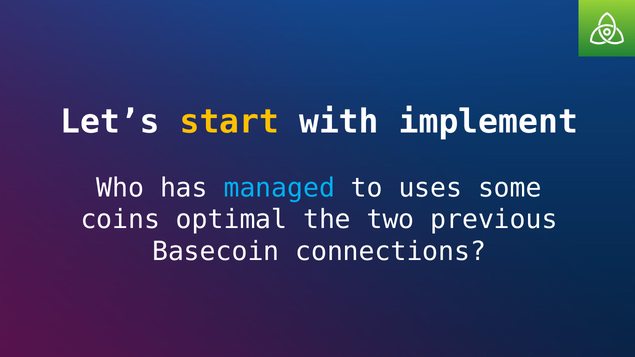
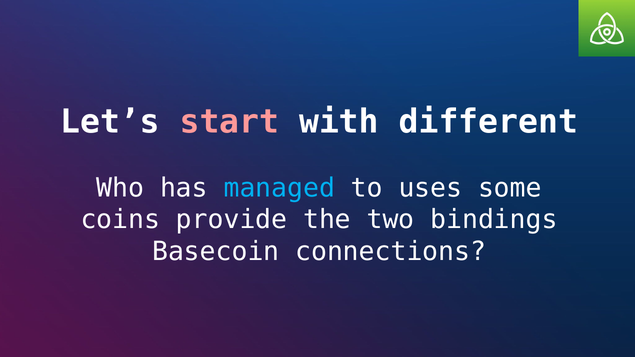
start colour: yellow -> pink
implement: implement -> different
optimal: optimal -> provide
previous: previous -> bindings
